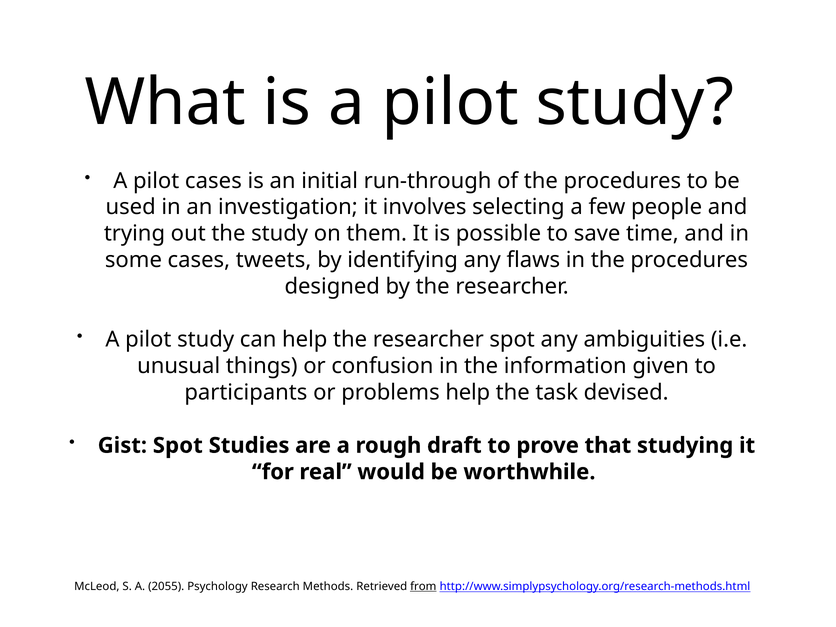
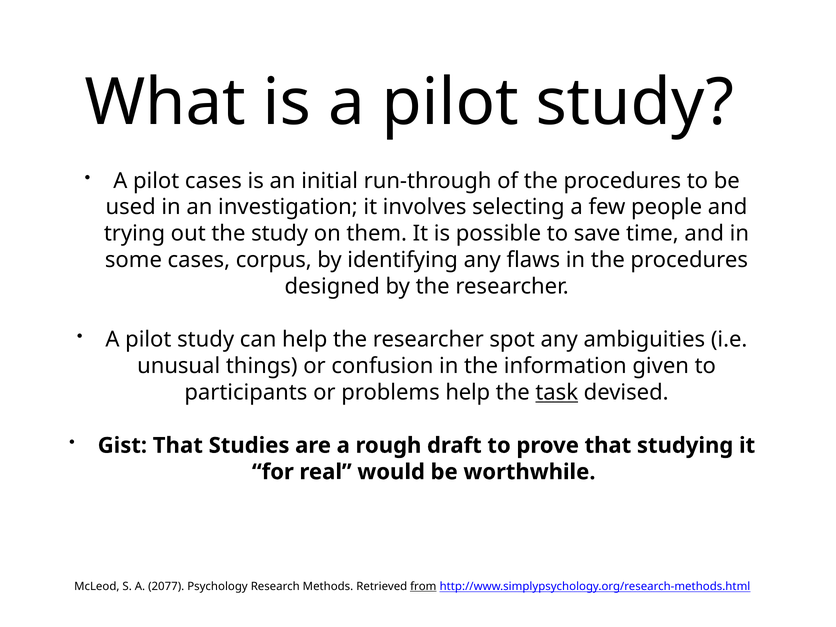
tweets: tweets -> corpus
task underline: none -> present
Gist Spot: Spot -> That
2055: 2055 -> 2077
